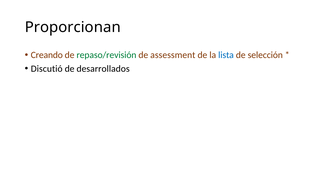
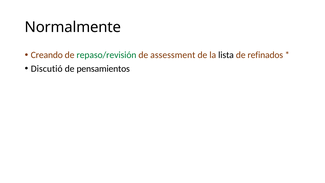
Proporcionan: Proporcionan -> Normalmente
lista colour: blue -> black
selección: selección -> refinados
desarrollados: desarrollados -> pensamientos
